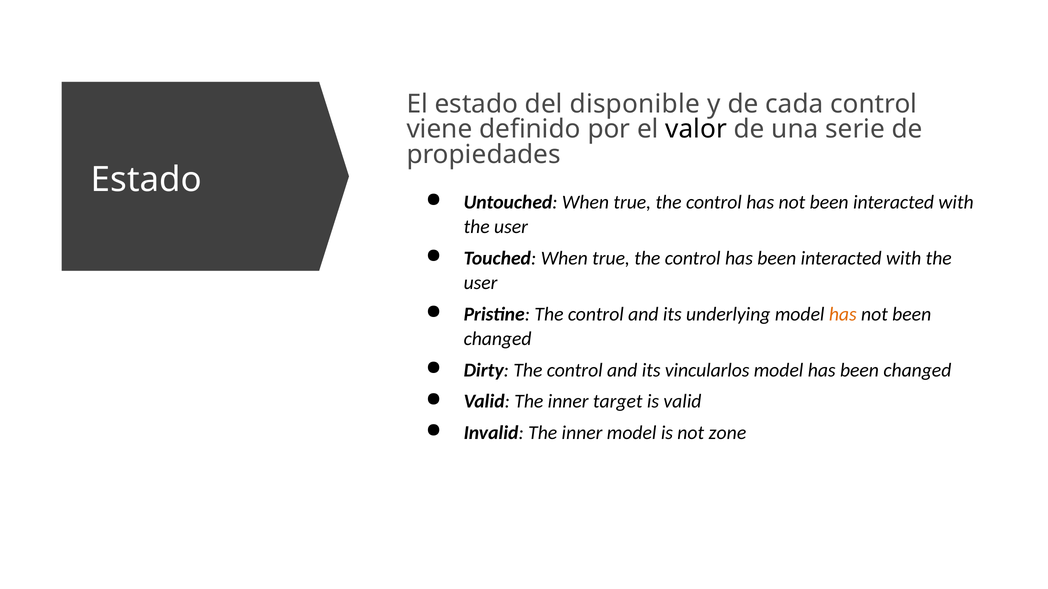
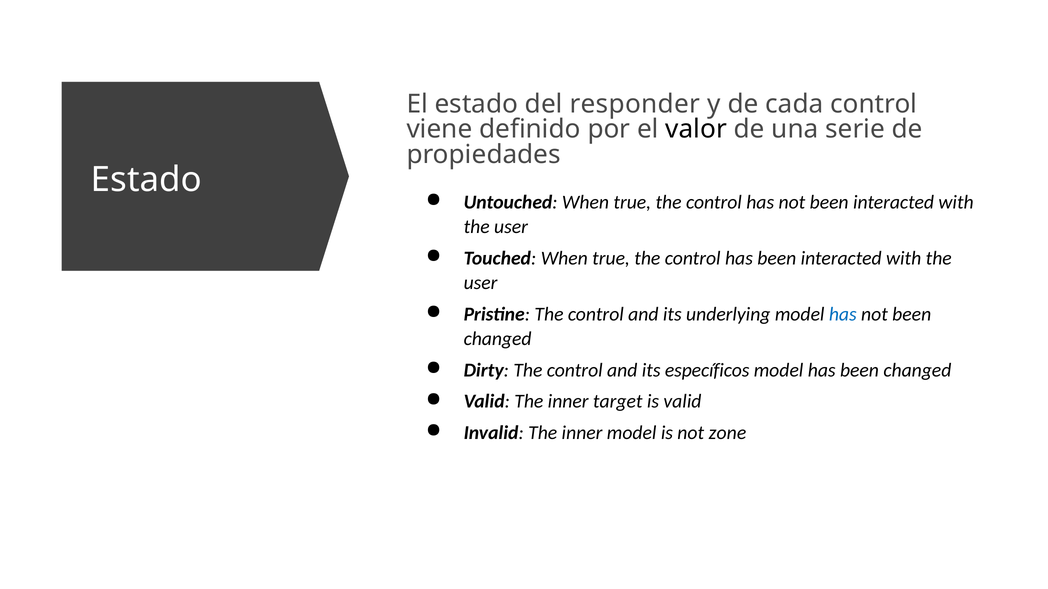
disponible: disponible -> responder
has at (843, 314) colour: orange -> blue
vincularlos: vincularlos -> específicos
